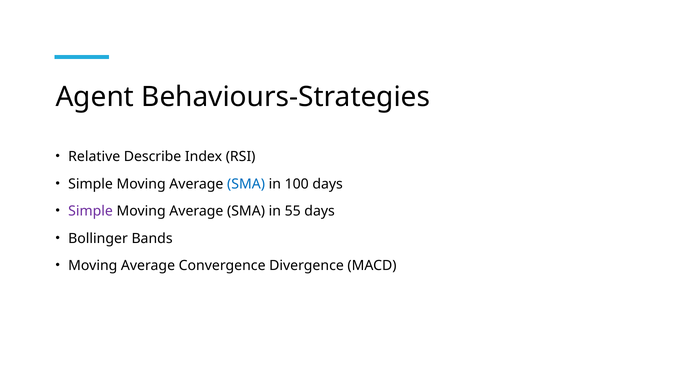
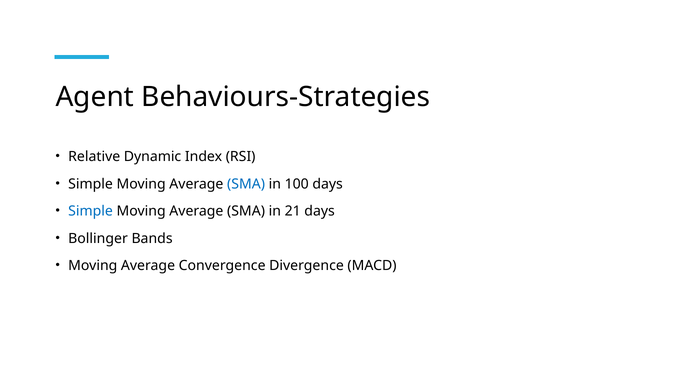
Describe: Describe -> Dynamic
Simple at (91, 211) colour: purple -> blue
55: 55 -> 21
